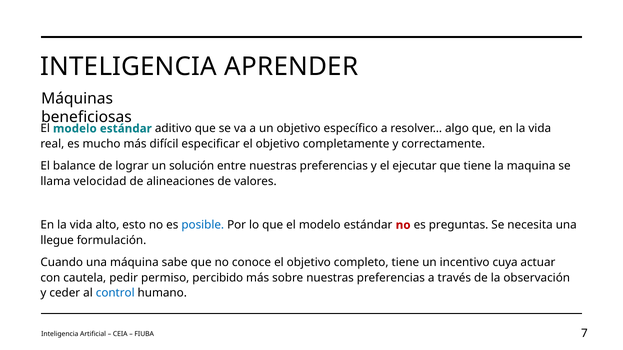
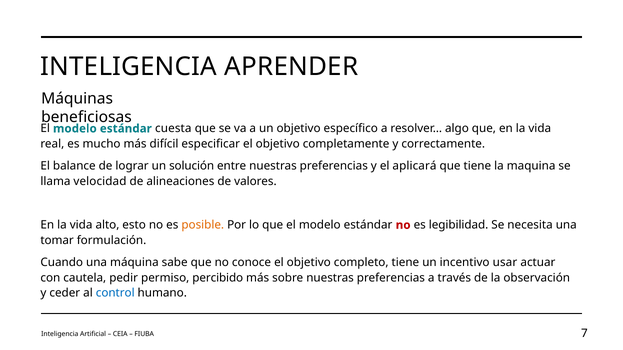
aditivo: aditivo -> cuesta
ejecutar: ejecutar -> aplicará
posible colour: blue -> orange
preguntas: preguntas -> legibilidad
llegue: llegue -> tomar
cuya: cuya -> usar
